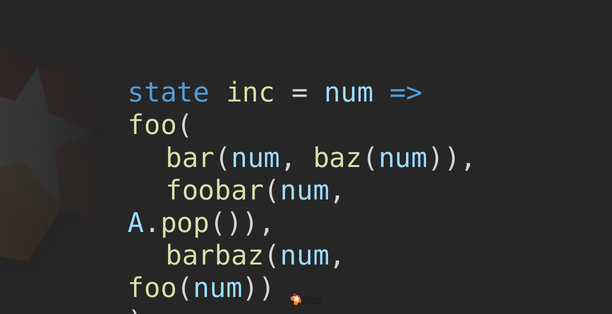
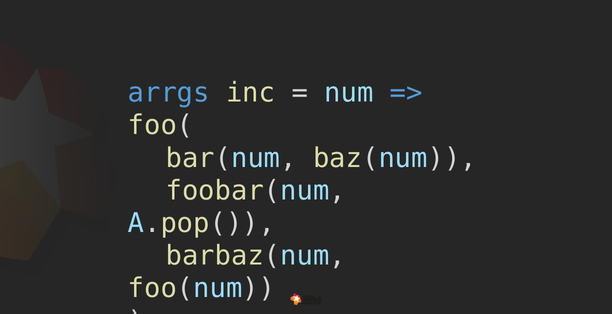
state: state -> arrgs
